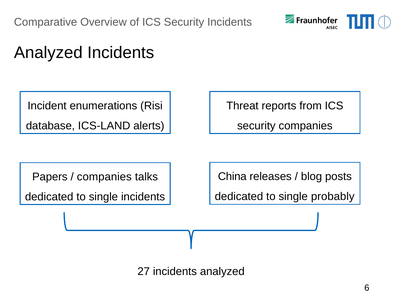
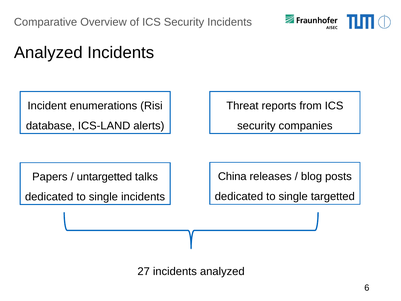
companies at (104, 177): companies -> untargetted
probably: probably -> targetted
